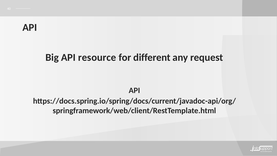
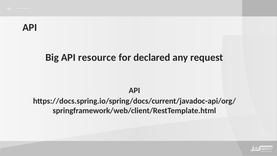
different: different -> declared
